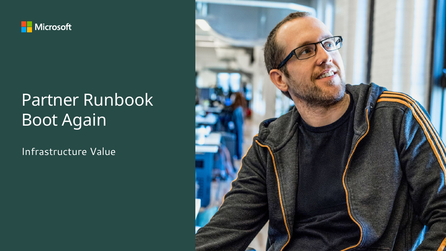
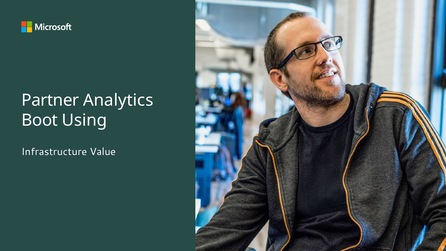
Runbook: Runbook -> Analytics
Again: Again -> Using
